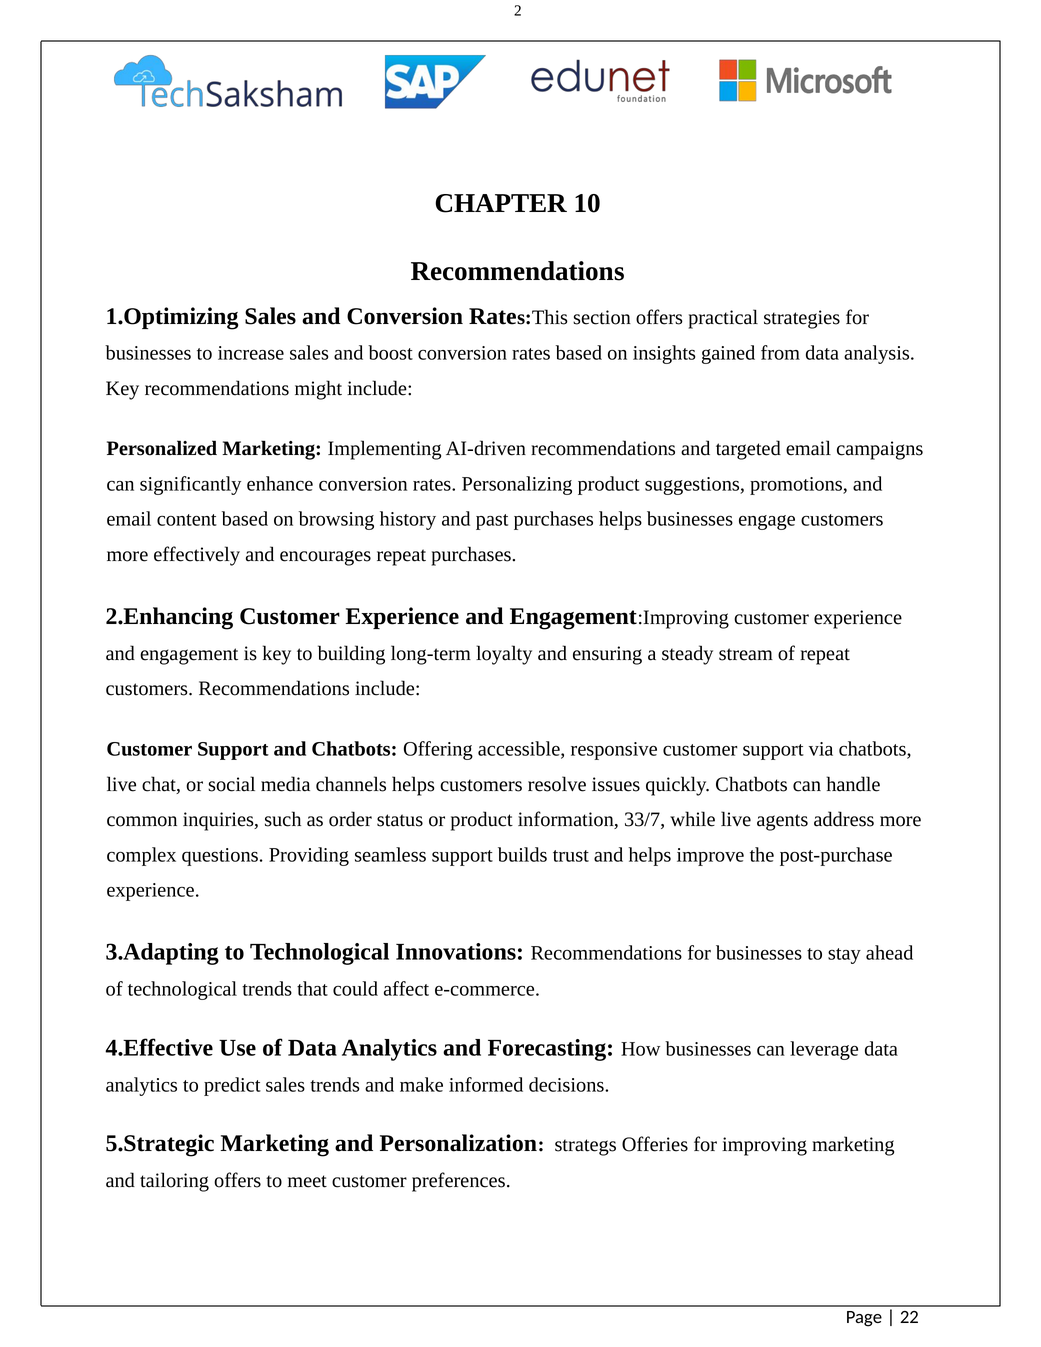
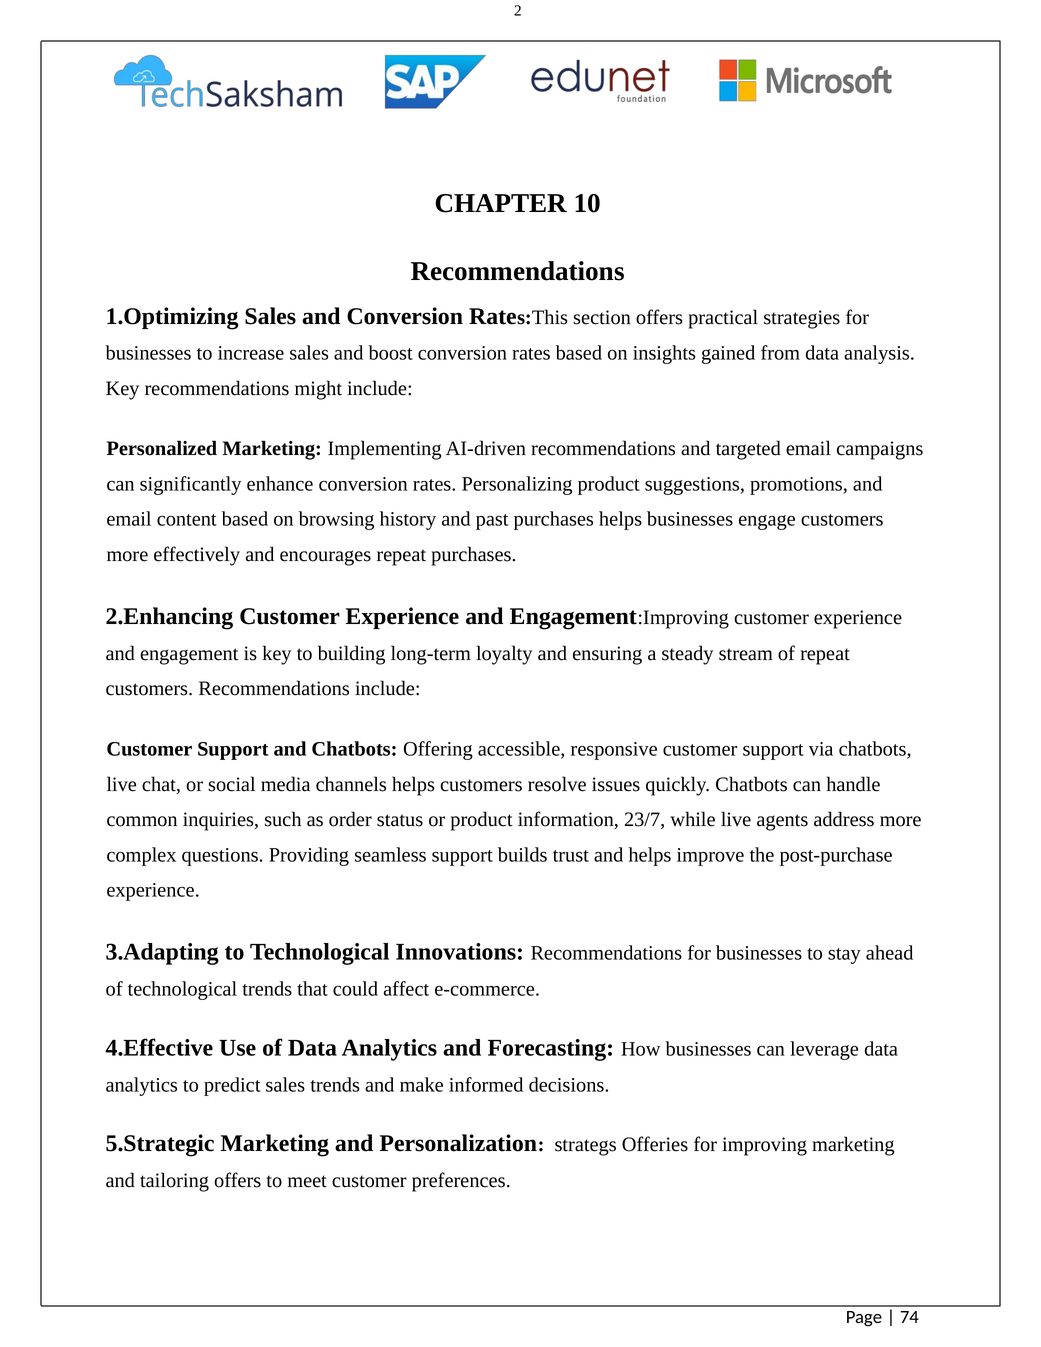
33/7: 33/7 -> 23/7
22: 22 -> 74
